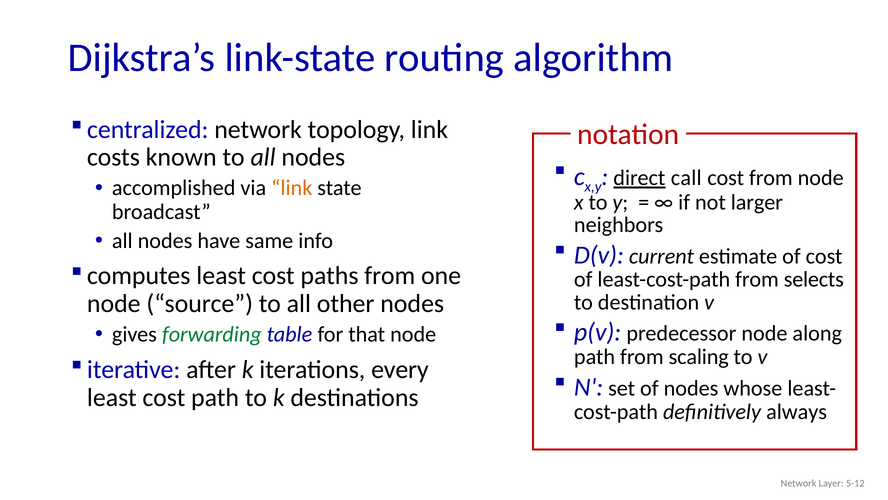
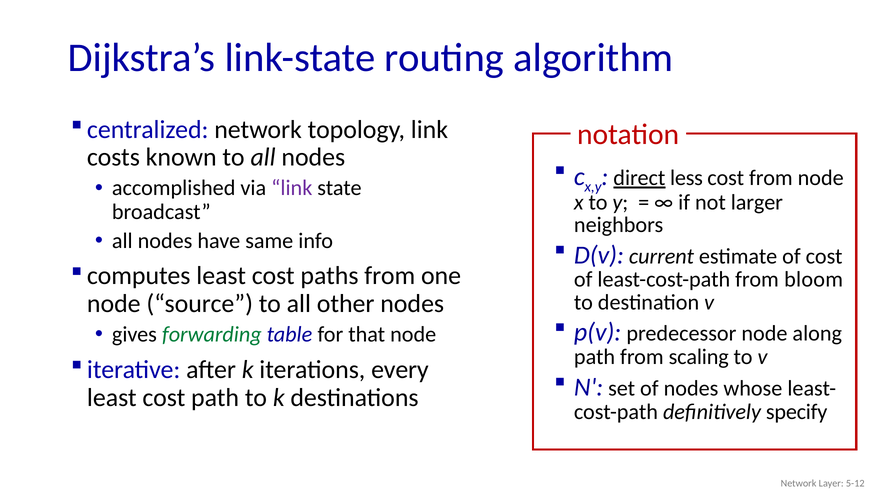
call: call -> less
link at (292, 188) colour: orange -> purple
selects: selects -> bloom
always: always -> specify
